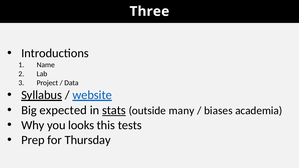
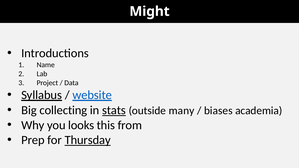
Three: Three -> Might
expected: expected -> collecting
tests: tests -> from
Thursday underline: none -> present
